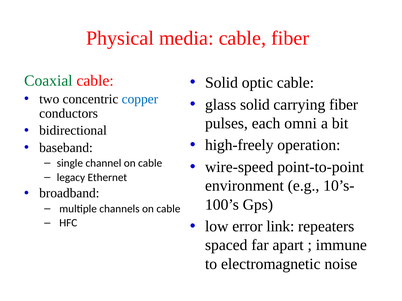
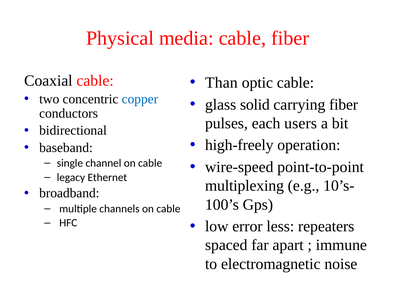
Coaxial colour: green -> black
Solid at (222, 83): Solid -> Than
omni: omni -> users
environment: environment -> multiplexing
link: link -> less
